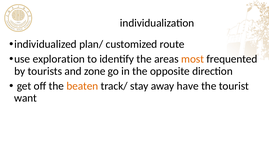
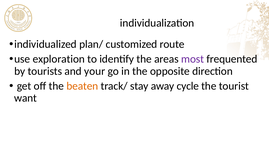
most colour: orange -> purple
zone: zone -> your
have: have -> cycle
